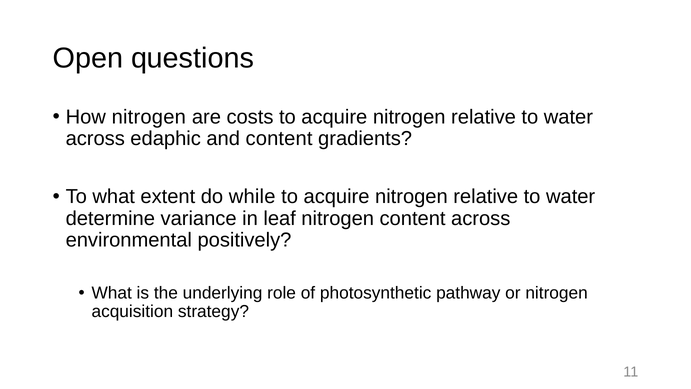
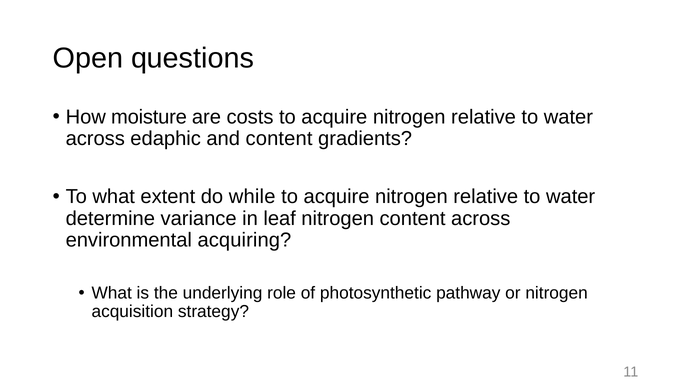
How nitrogen: nitrogen -> moisture
positively: positively -> acquiring
